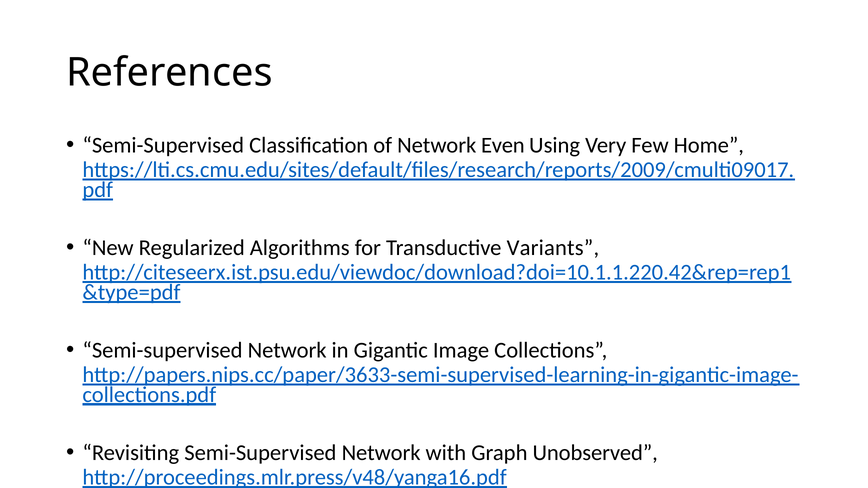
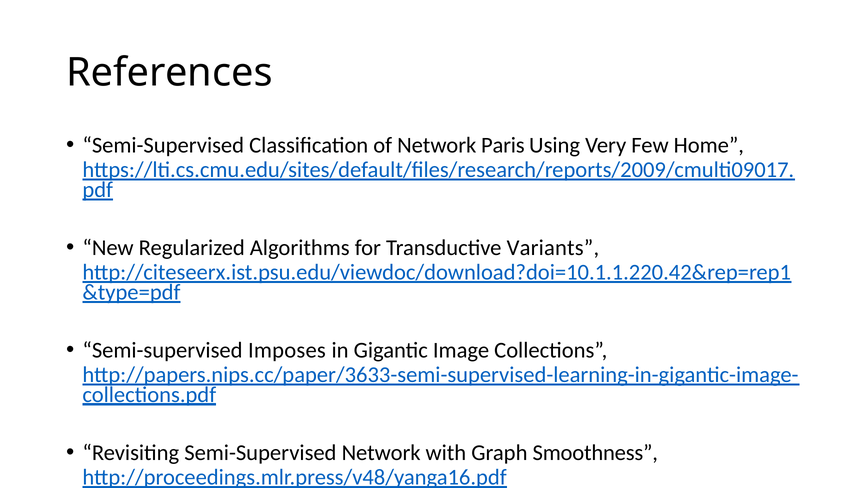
Even: Even -> Paris
Network at (287, 350): Network -> Imposes
Unobserved: Unobserved -> Smoothness
